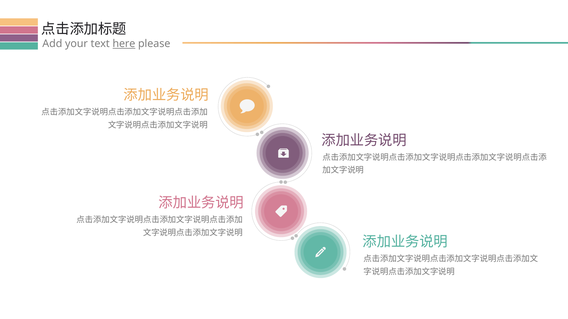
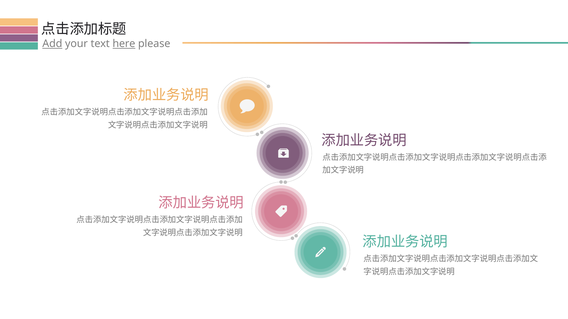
Add underline: none -> present
